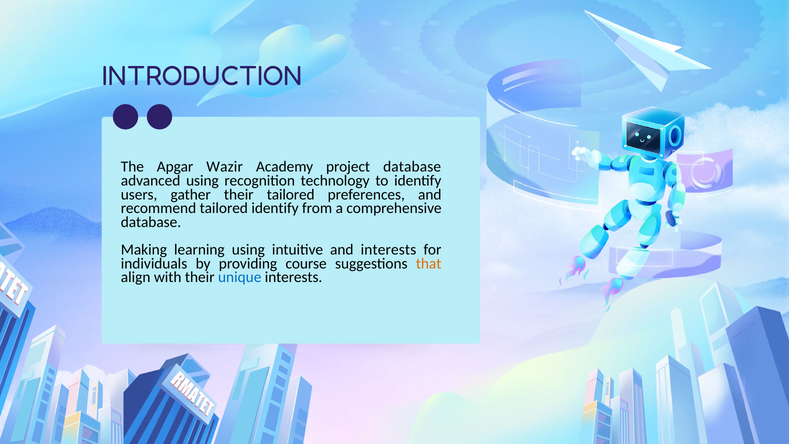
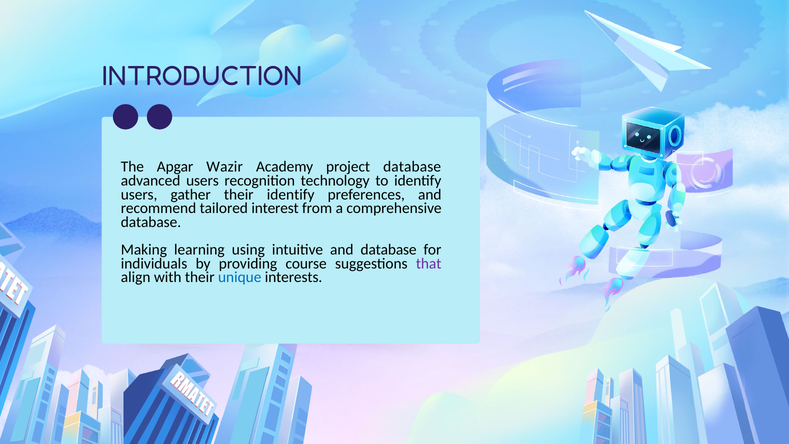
advanced using: using -> users
their tailored: tailored -> identify
tailored identify: identify -> interest
and interests: interests -> database
that colour: orange -> purple
